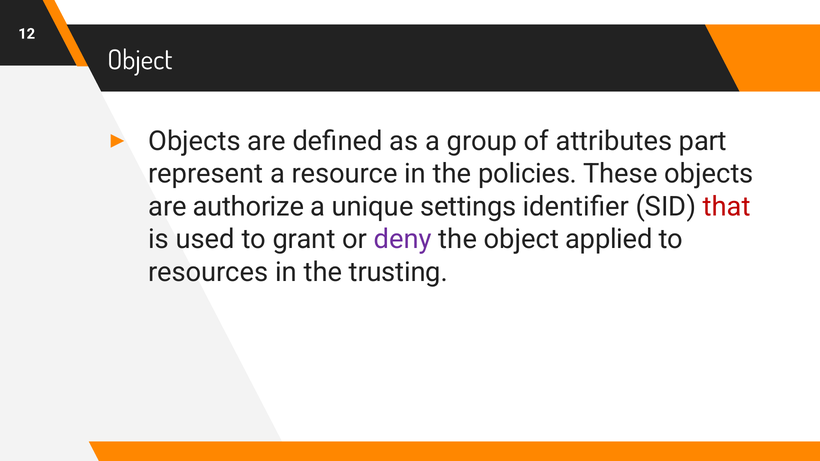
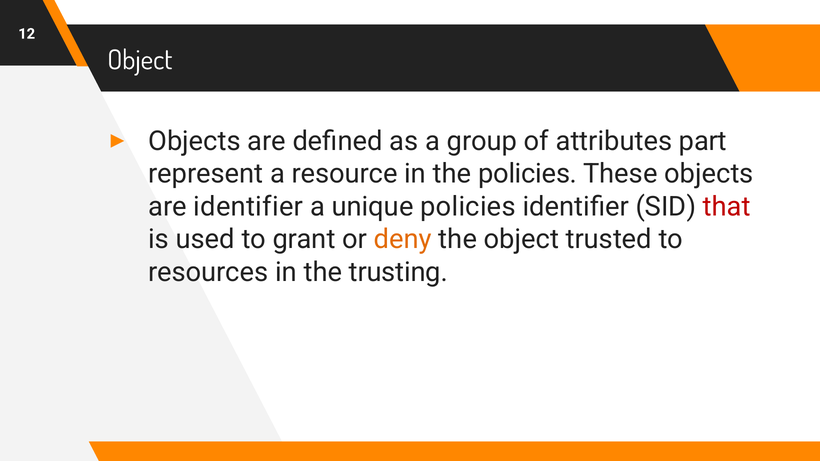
are authorize: authorize -> identifier
unique settings: settings -> policies
deny colour: purple -> orange
applied: applied -> trusted
